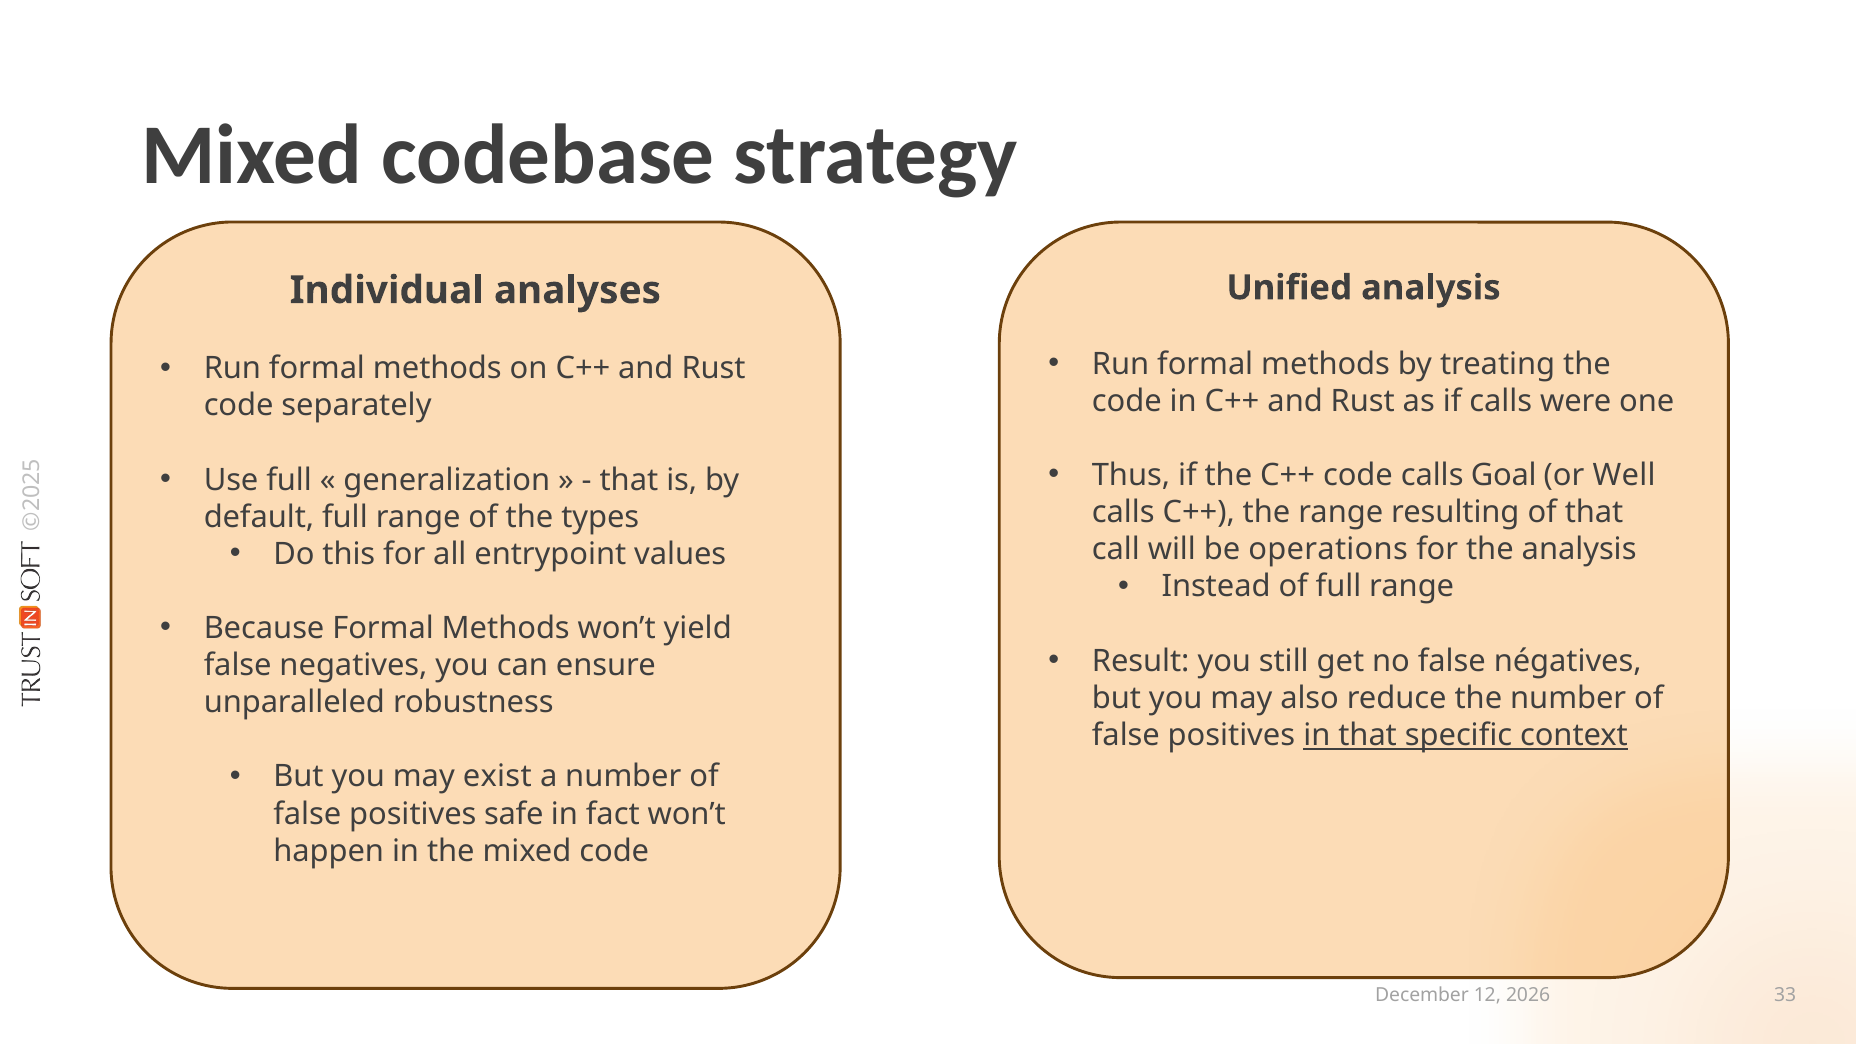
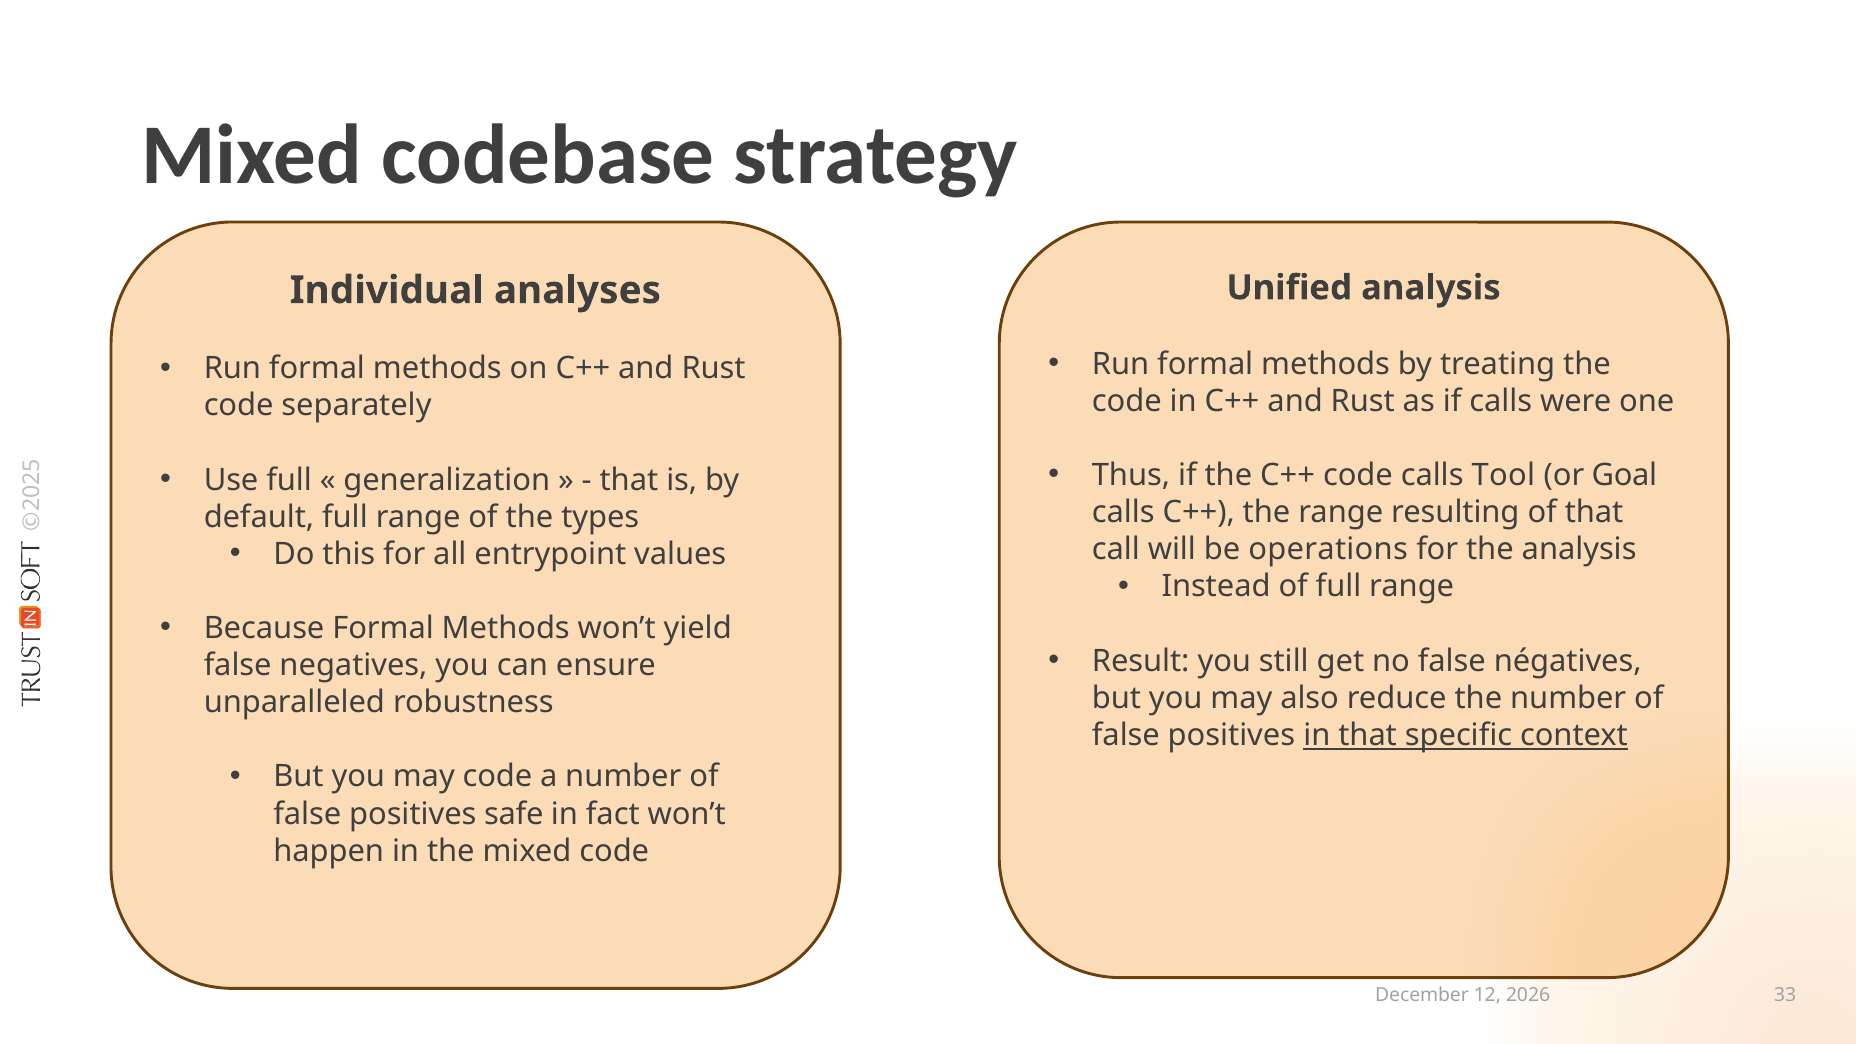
Goal: Goal -> Tool
Well: Well -> Goal
may exist: exist -> code
